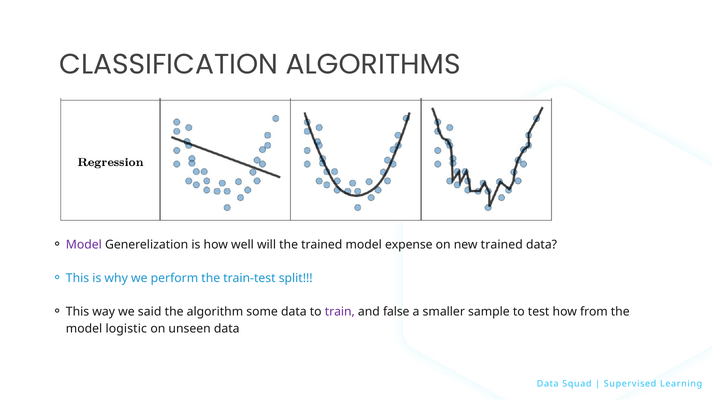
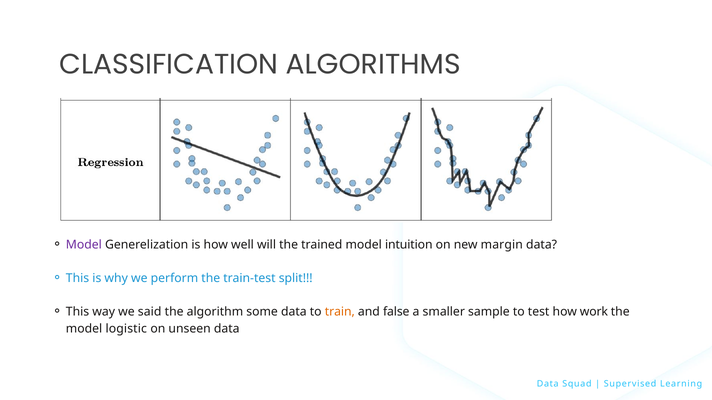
expense: expense -> intuition
new trained: trained -> margin
train colour: purple -> orange
from: from -> work
